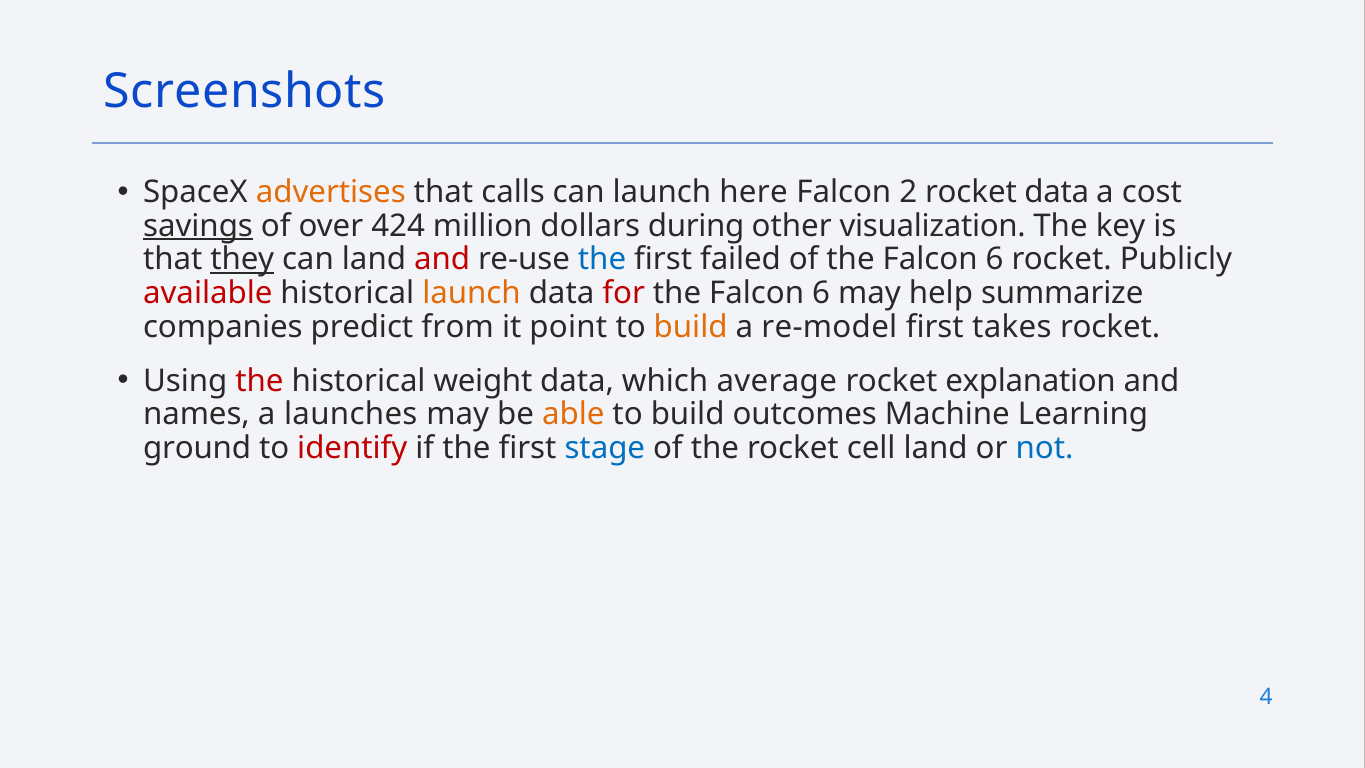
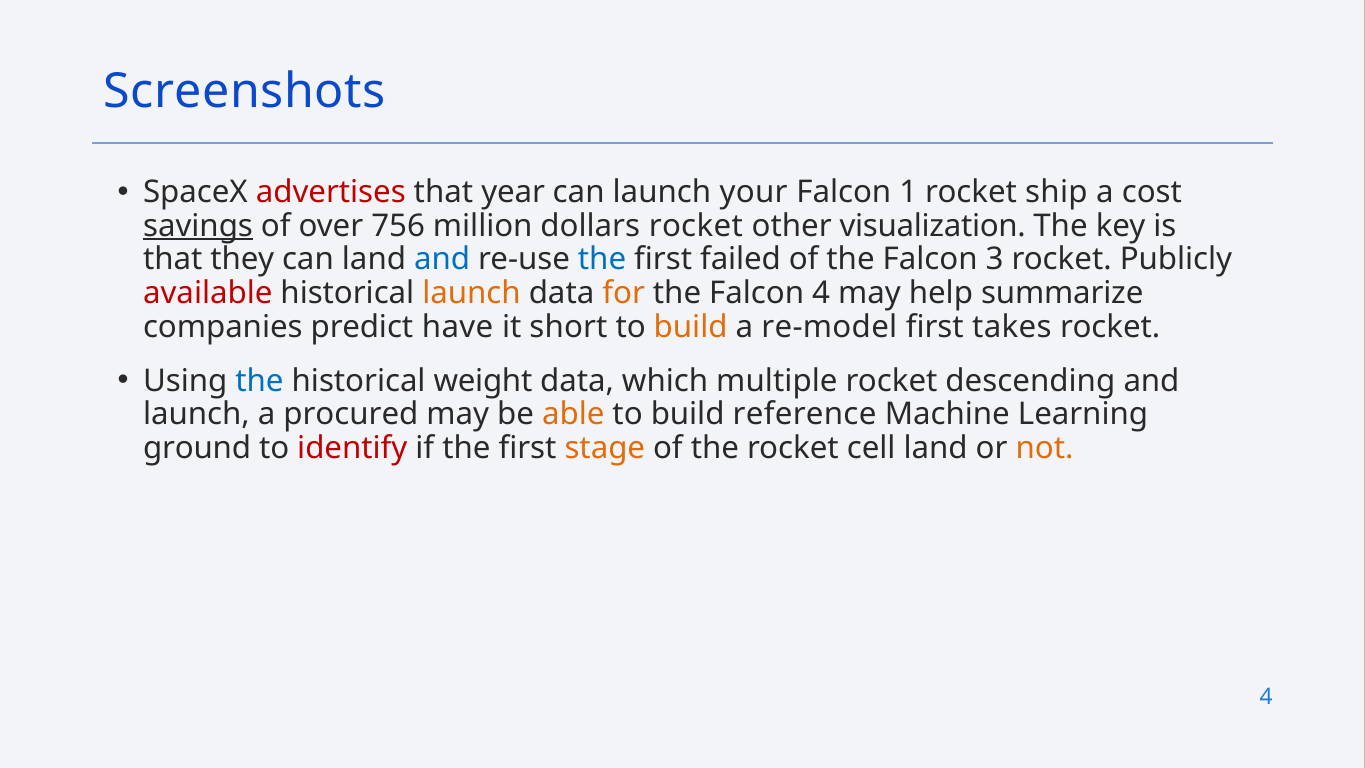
advertises colour: orange -> red
calls: calls -> year
here: here -> your
2: 2 -> 1
rocket data: data -> ship
424: 424 -> 756
dollars during: during -> rocket
they underline: present -> none
and at (442, 260) colour: red -> blue
of the Falcon 6: 6 -> 3
for colour: red -> orange
6 at (821, 293): 6 -> 4
from: from -> have
point: point -> short
the at (259, 381) colour: red -> blue
average: average -> multiple
explanation: explanation -> descending
names at (196, 414): names -> launch
launches: launches -> procured
outcomes: outcomes -> reference
stage colour: blue -> orange
not colour: blue -> orange
